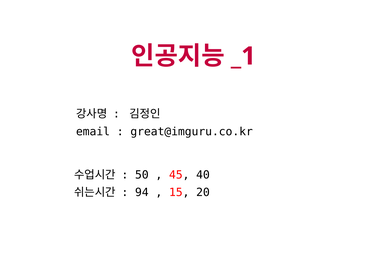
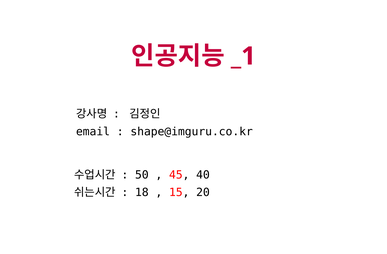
great@imguru.co.kr: great@imguru.co.kr -> shape@imguru.co.kr
94: 94 -> 18
